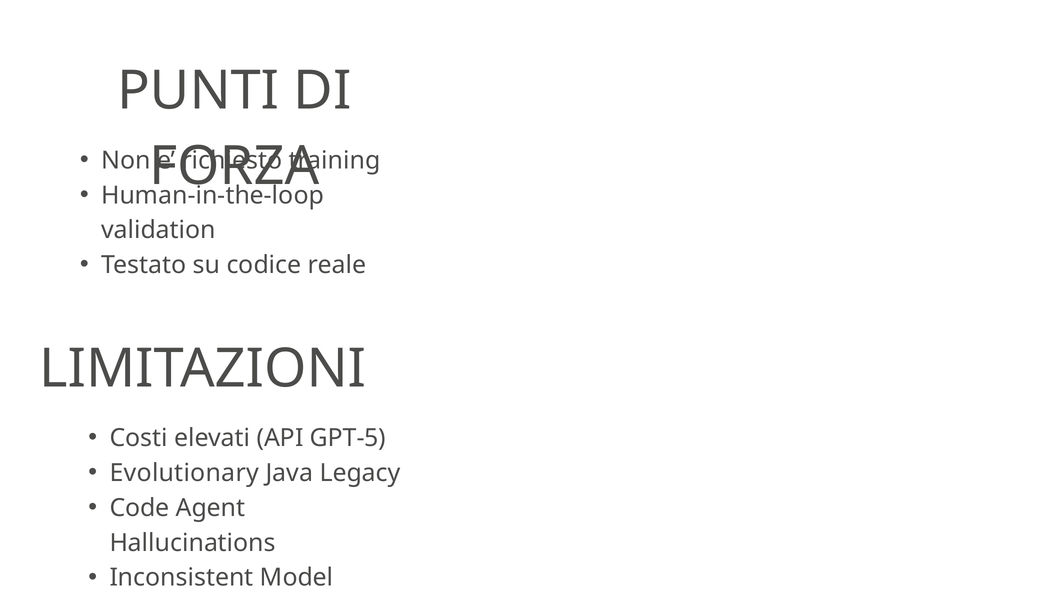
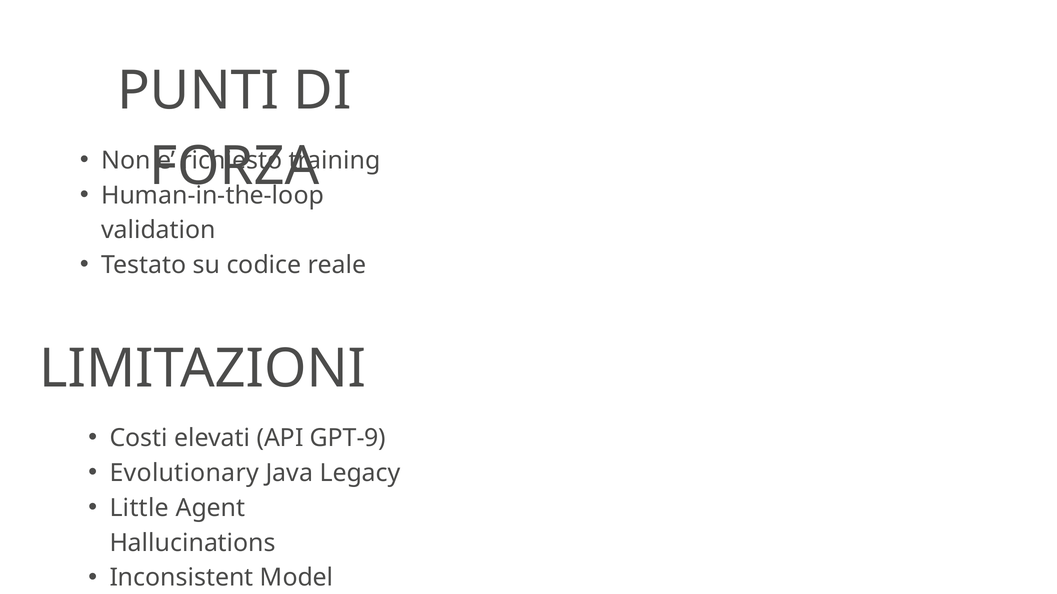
GPT-5: GPT-5 -> GPT-9
Code: Code -> Little
